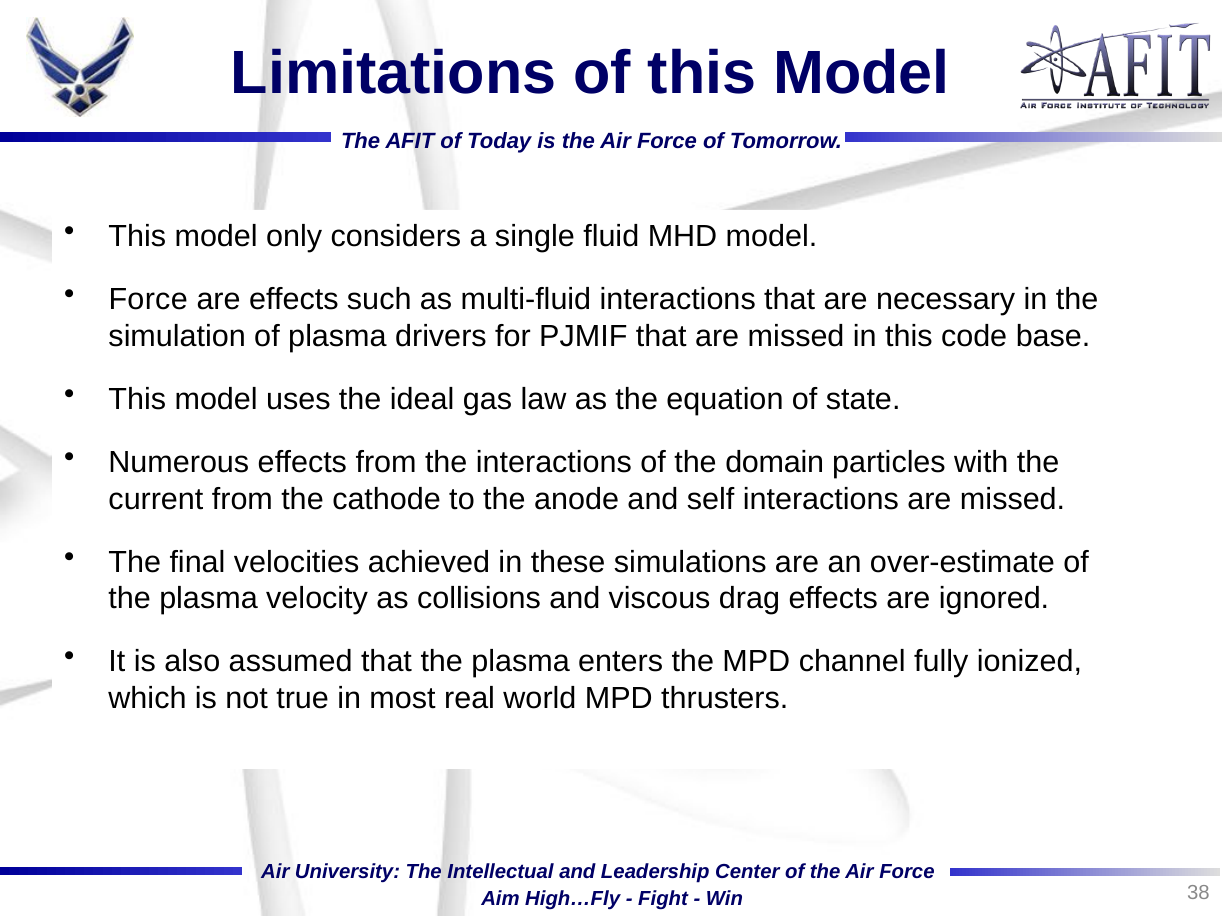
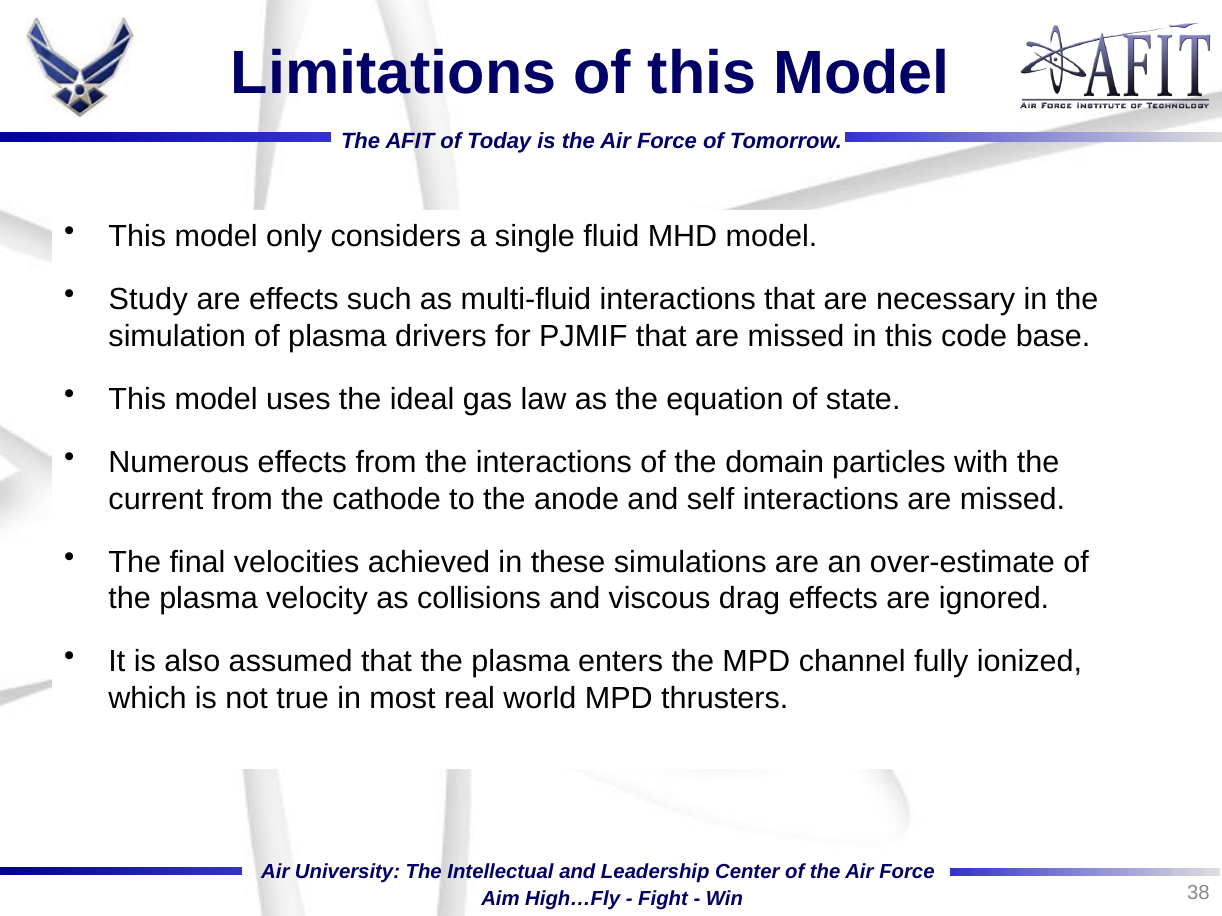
Force at (148, 300): Force -> Study
